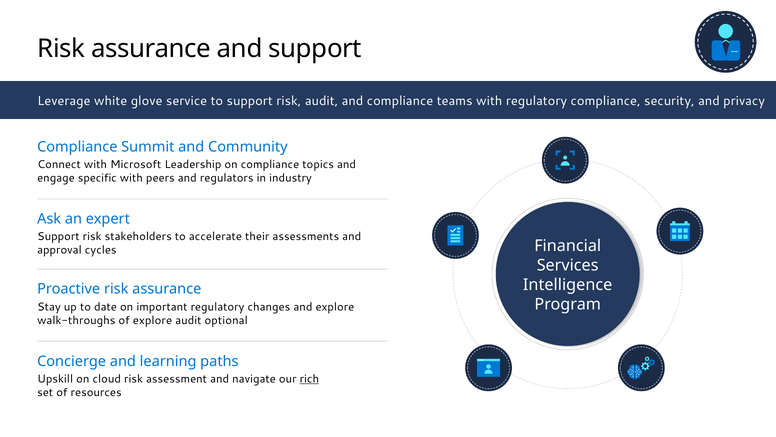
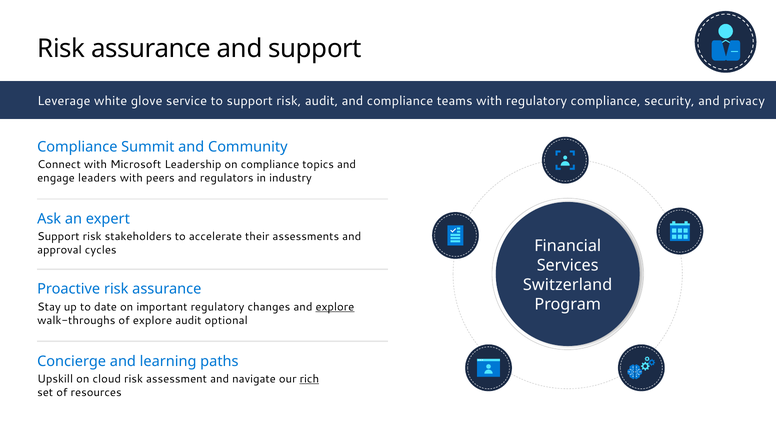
specific: specific -> leaders
Intelligence: Intelligence -> Switzerland
explore at (335, 306) underline: none -> present
